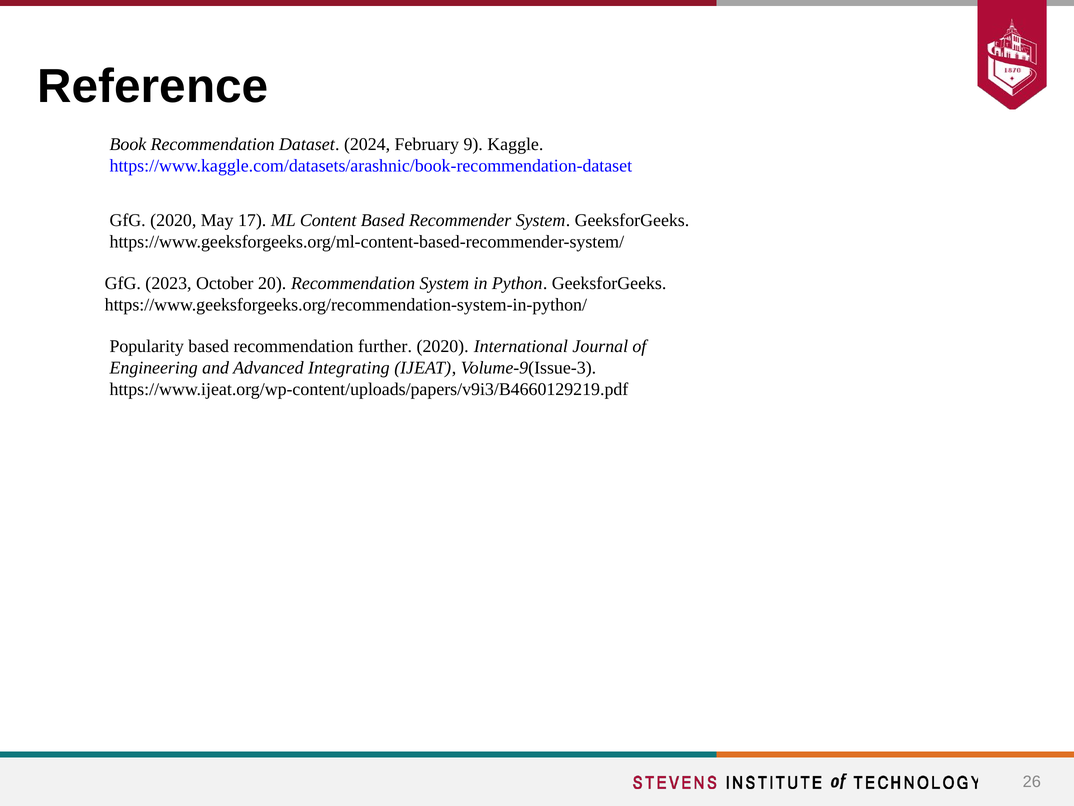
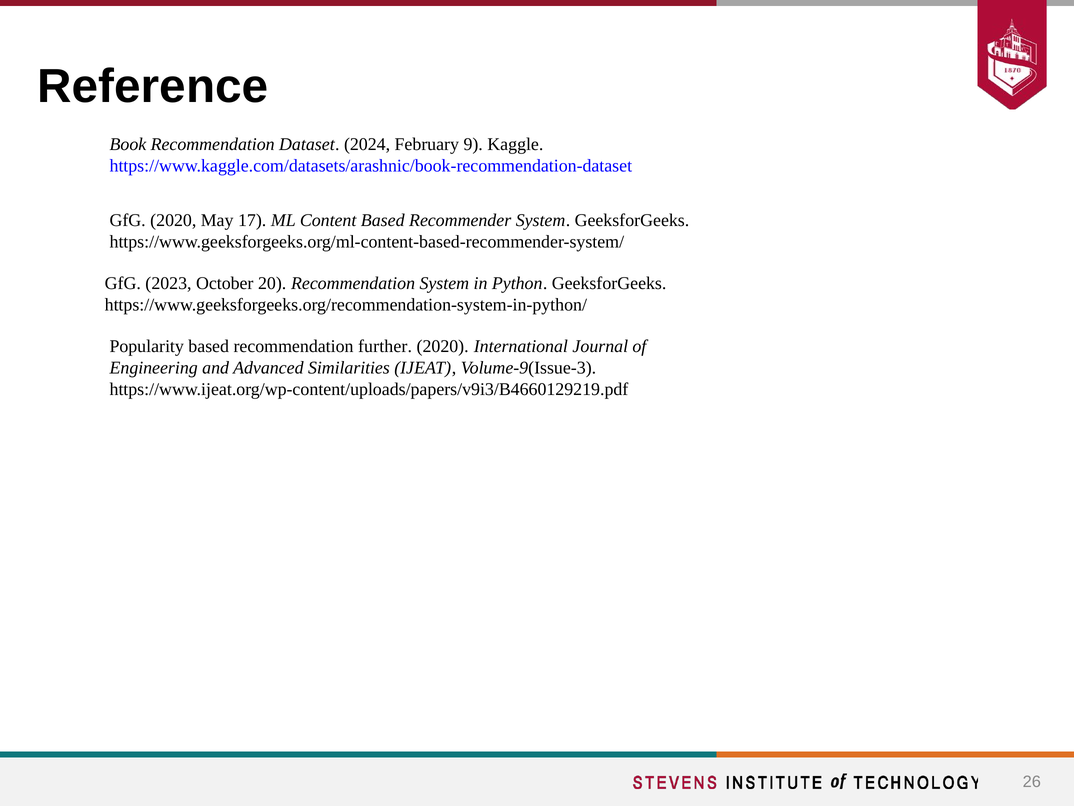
Integrating: Integrating -> Similarities
